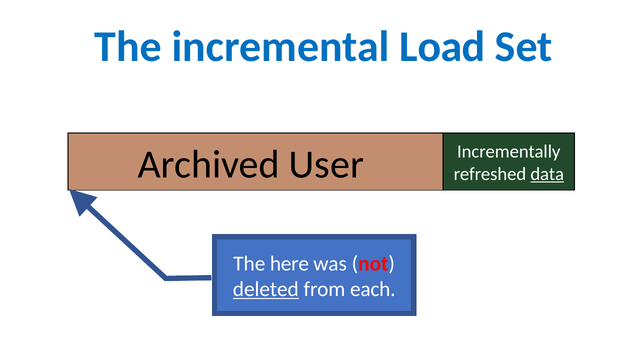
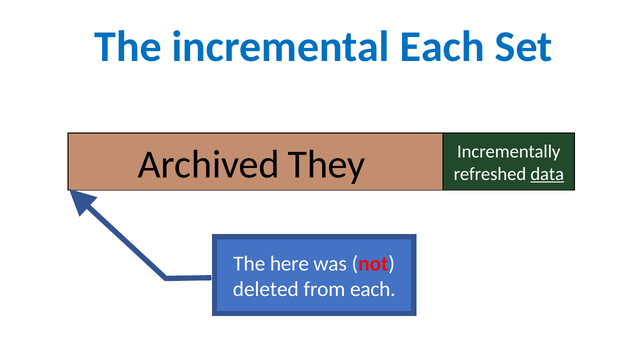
incremental Load: Load -> Each
User: User -> They
deleted underline: present -> none
